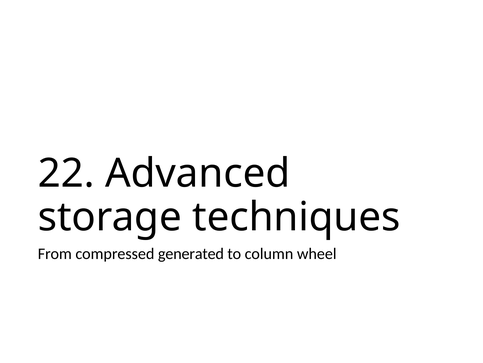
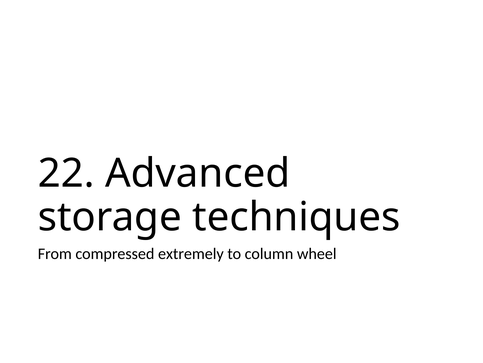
generated: generated -> extremely
